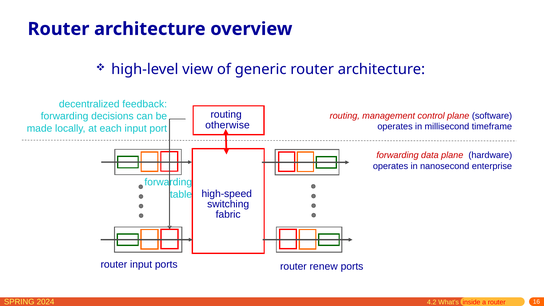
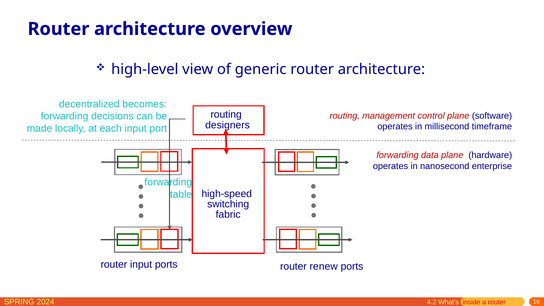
feedback: feedback -> becomes
otherwise: otherwise -> designers
